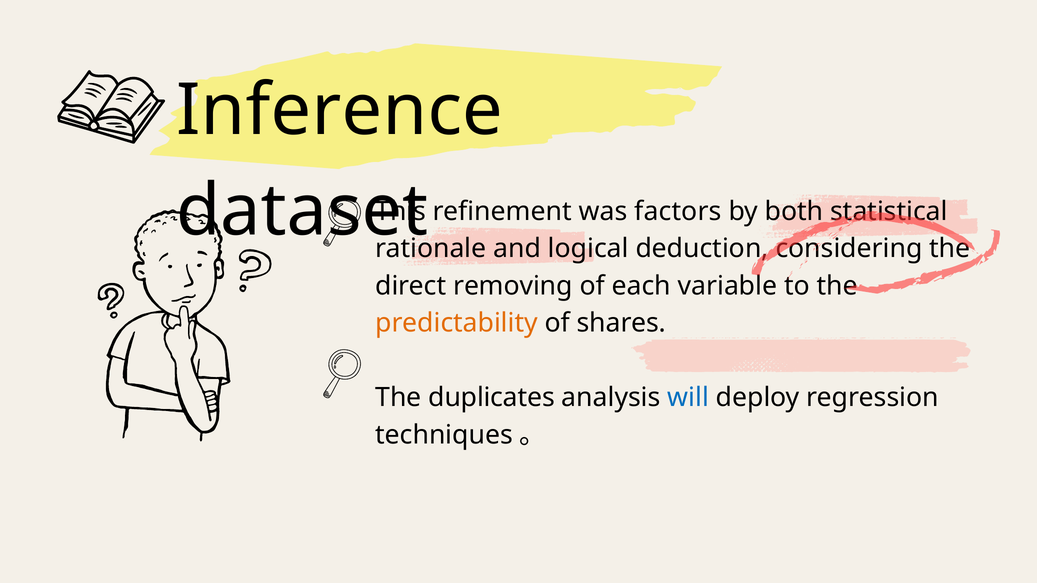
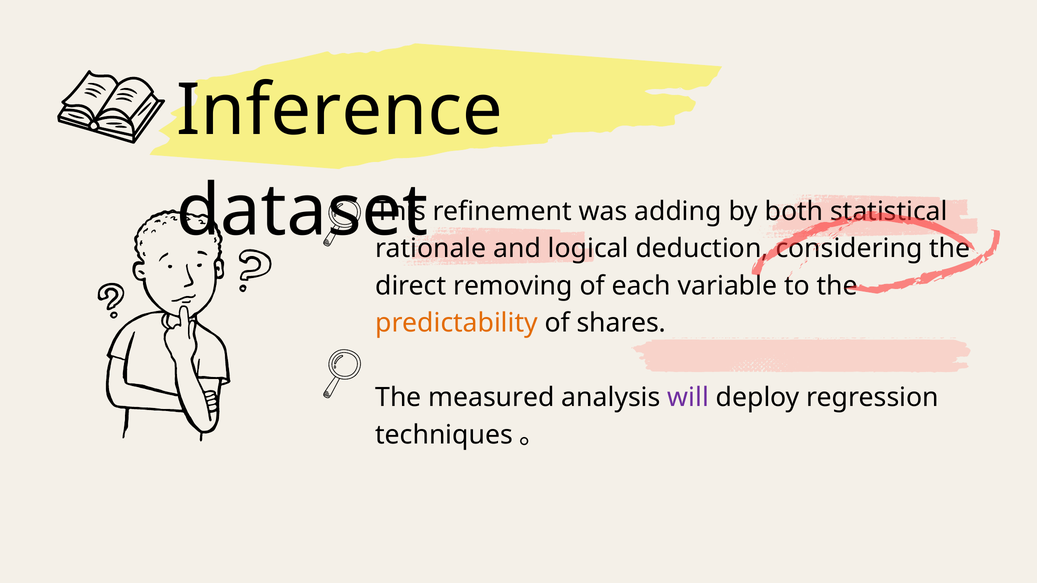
factors: factors -> adding
duplicates: duplicates -> measured
will colour: blue -> purple
